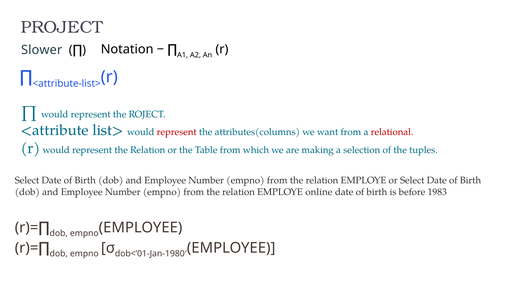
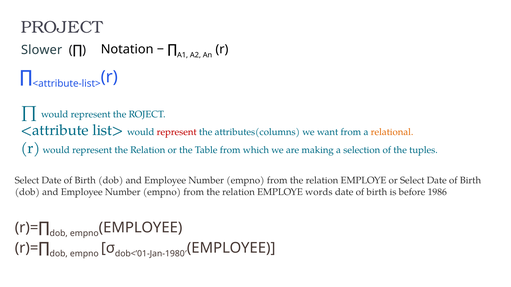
relational colour: red -> orange
online: online -> words
1983: 1983 -> 1986
